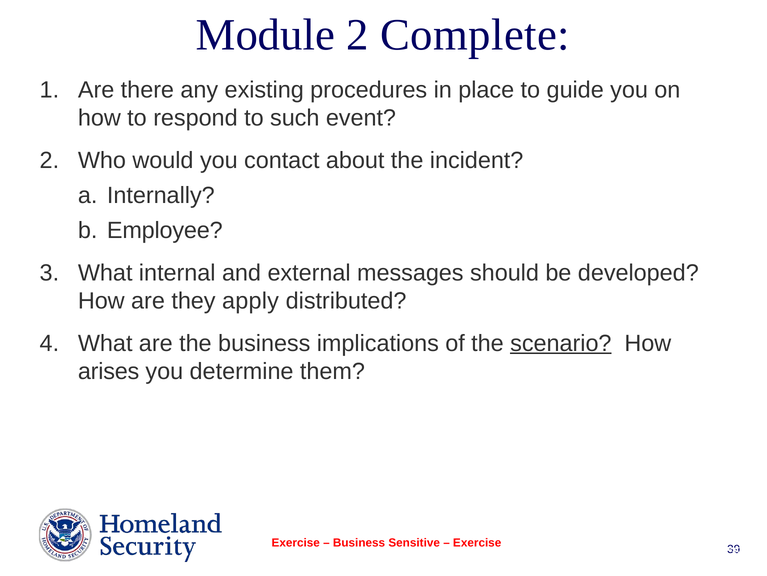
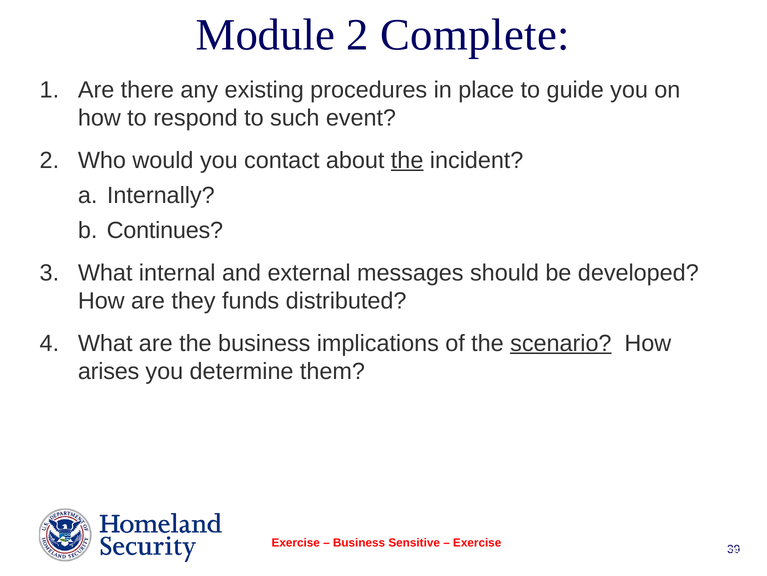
the at (407, 160) underline: none -> present
Employee: Employee -> Continues
apply: apply -> funds
